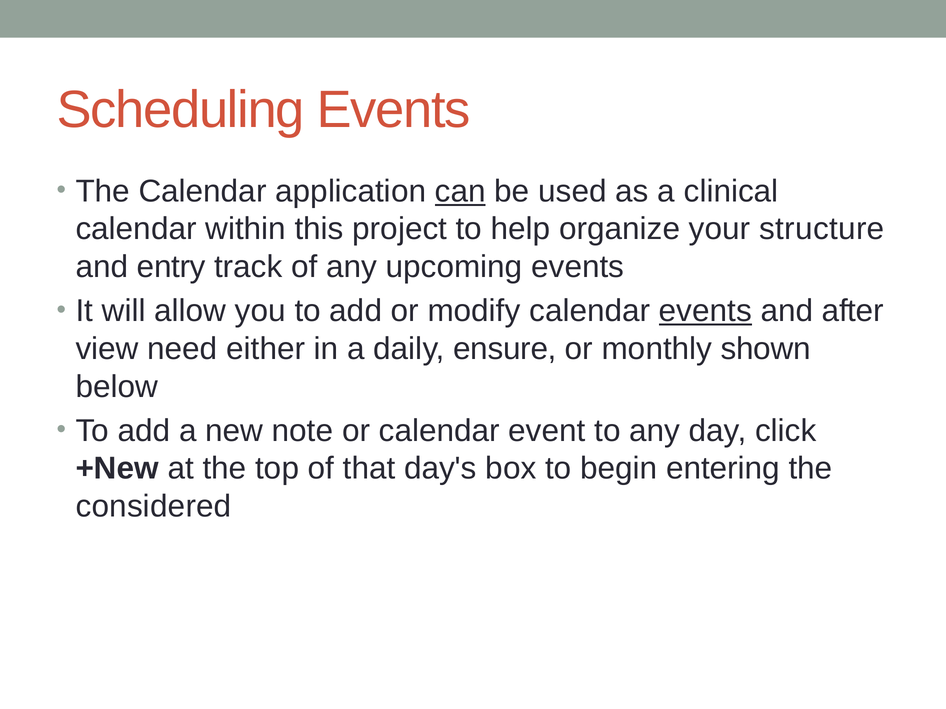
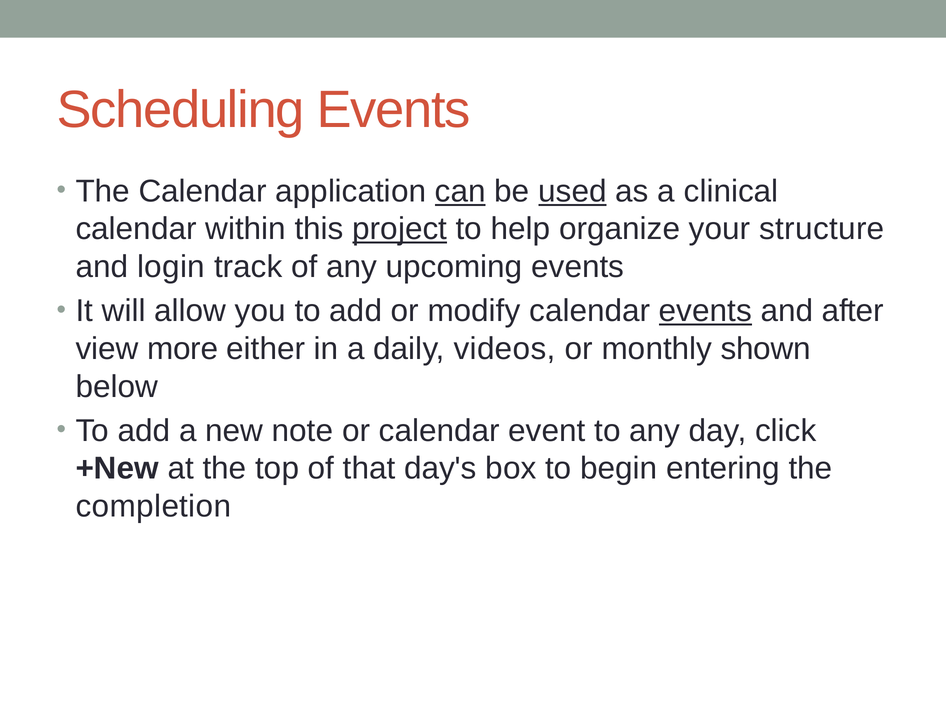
used underline: none -> present
project underline: none -> present
entry: entry -> login
need: need -> more
ensure: ensure -> videos
considered: considered -> completion
